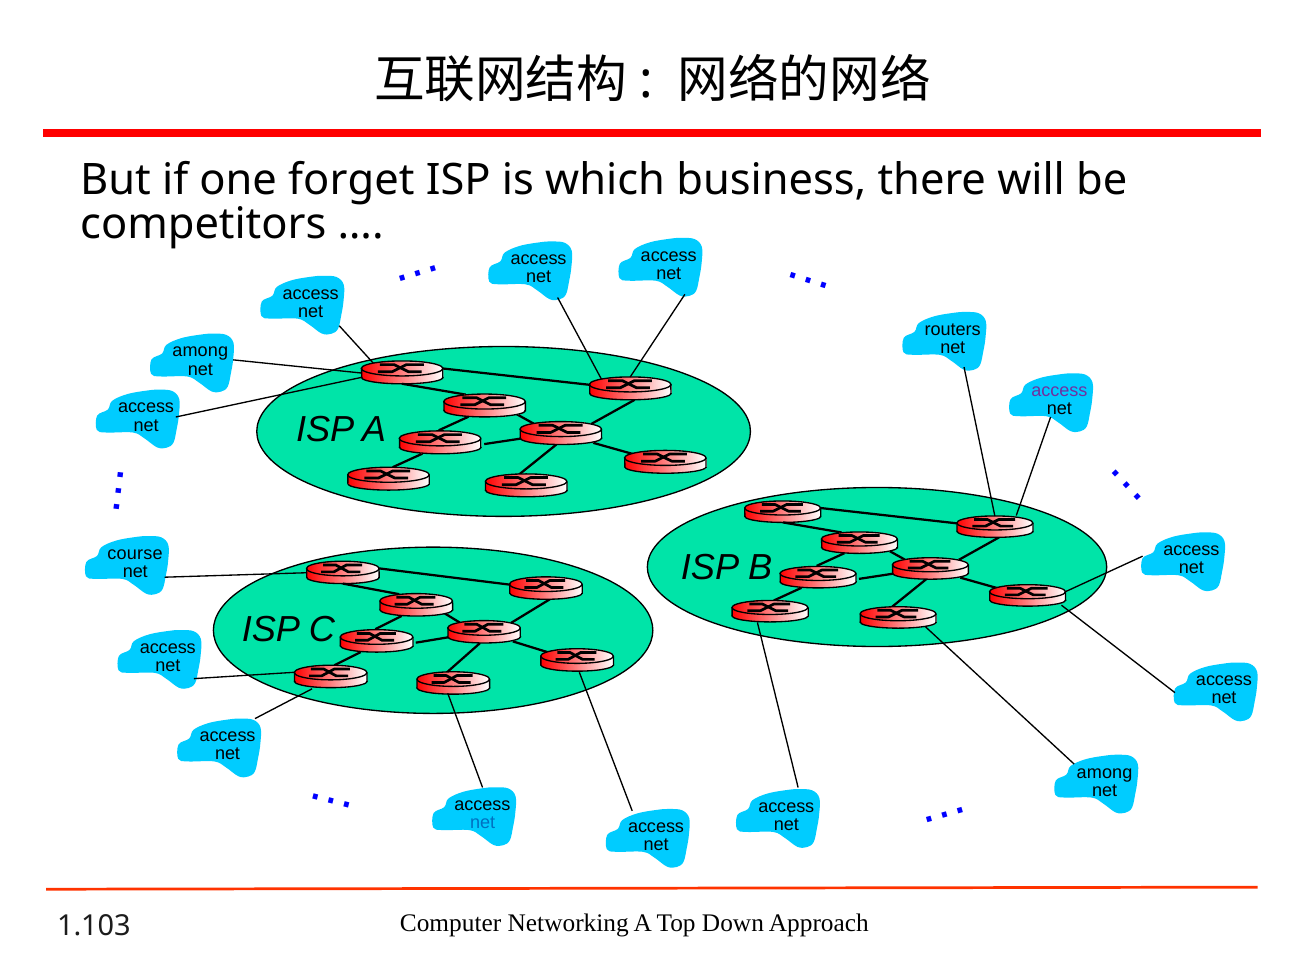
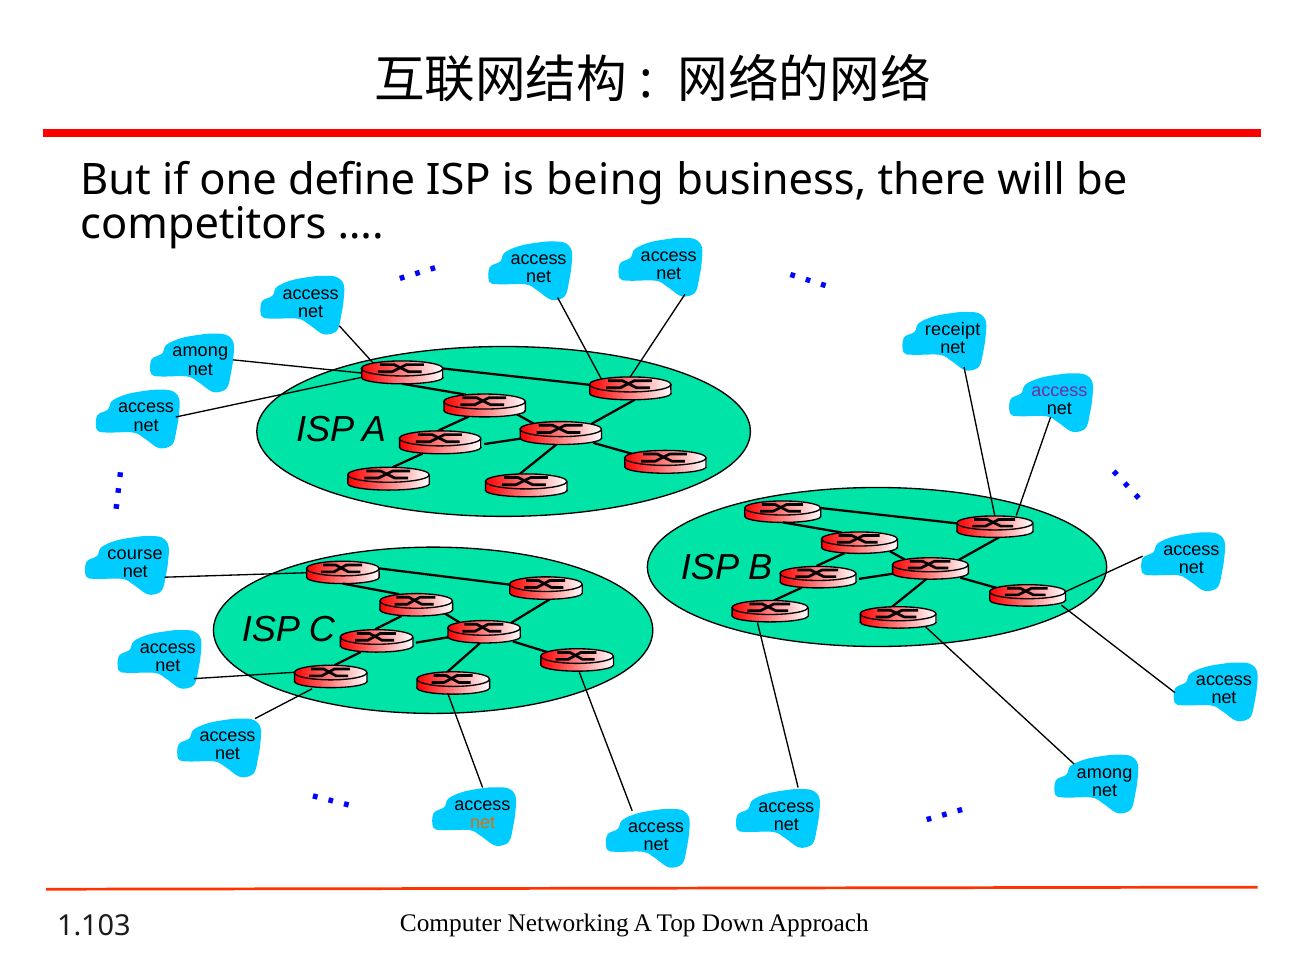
forget: forget -> define
which: which -> being
routers: routers -> receipt
net at (483, 823) colour: blue -> orange
